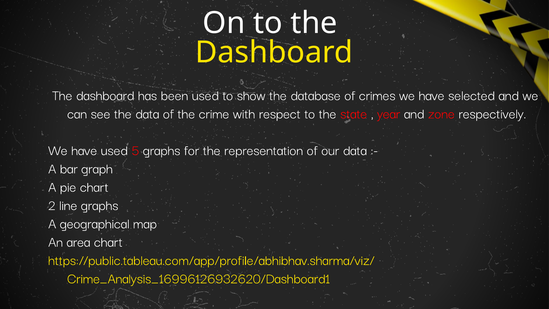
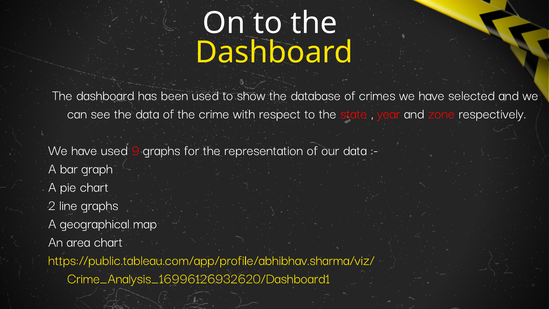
5: 5 -> 9
